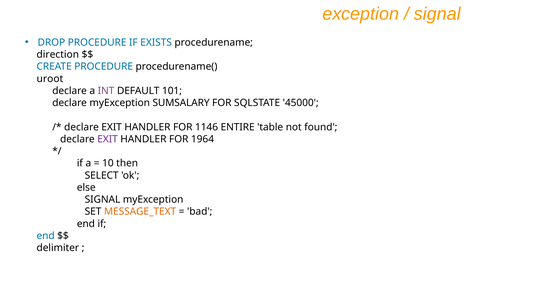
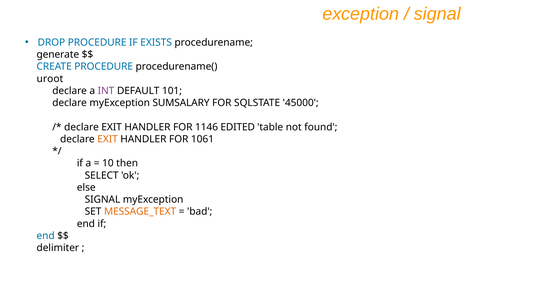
direction: direction -> generate
ENTIRE: ENTIRE -> EDITED
EXIT at (108, 139) colour: purple -> orange
1964: 1964 -> 1061
